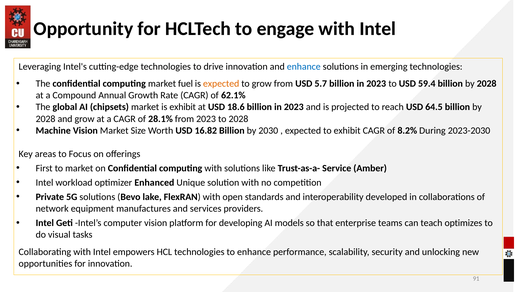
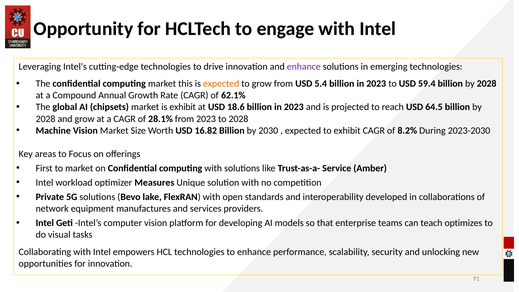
enhance at (304, 67) colour: blue -> purple
fuel: fuel -> this
5.7: 5.7 -> 5.4
Enhanced: Enhanced -> Measures
